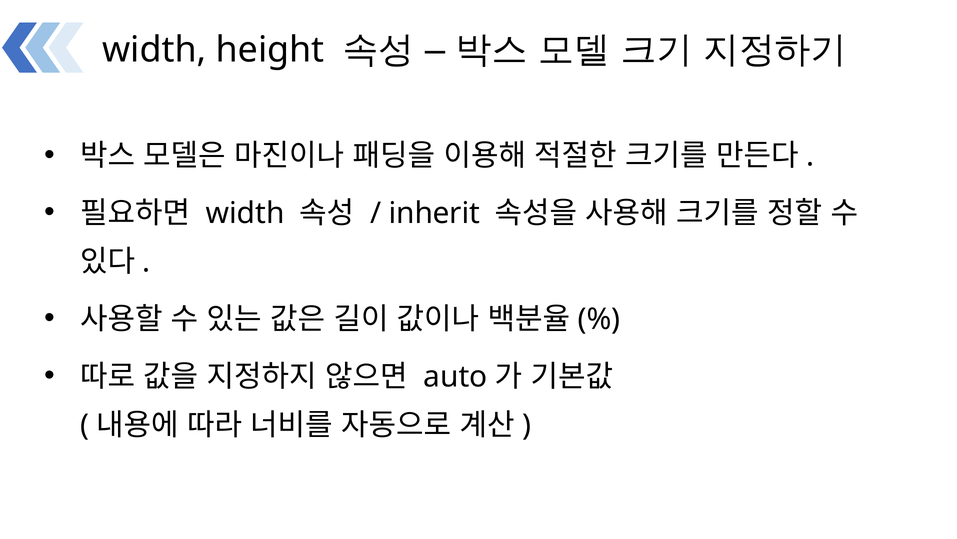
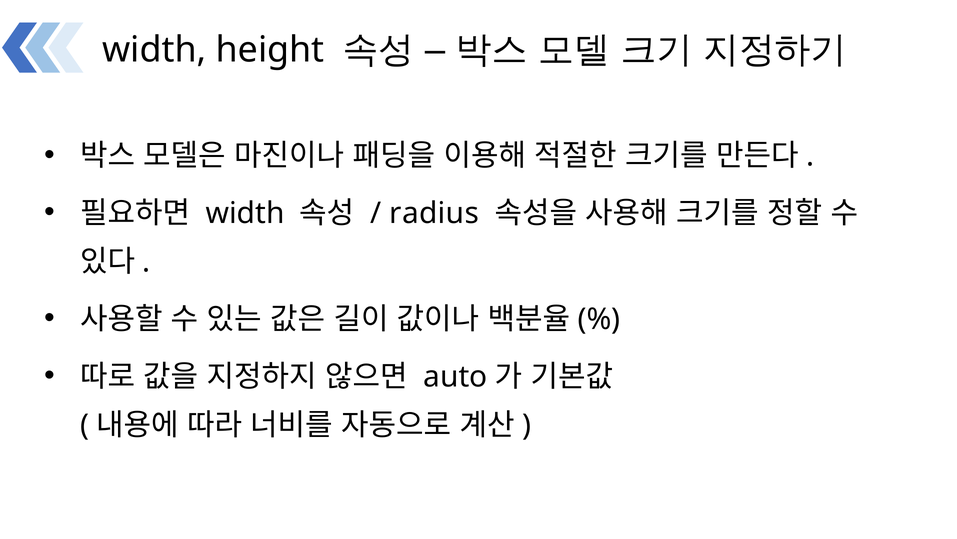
inherit: inherit -> radius
